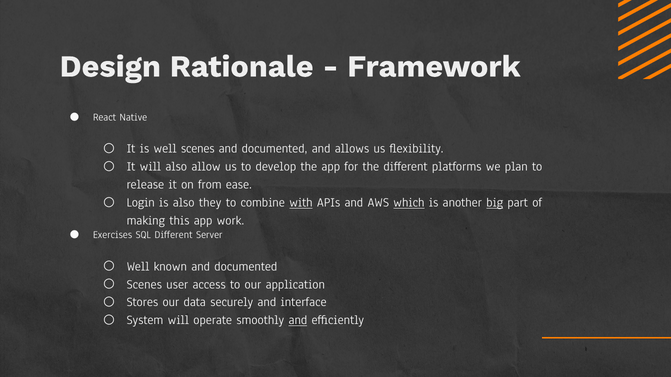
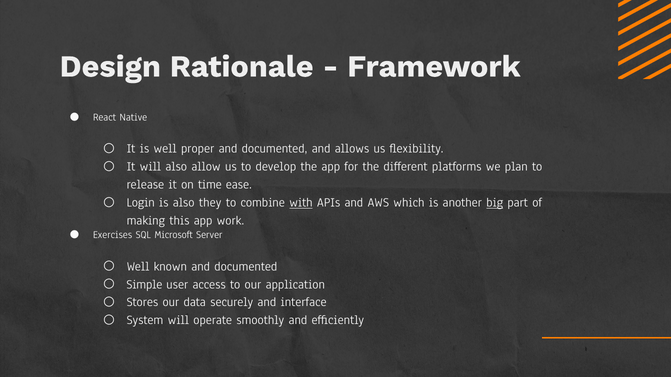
well scenes: scenes -> proper
from: from -> time
which underline: present -> none
SQL Different: Different -> Microsoft
Scenes at (144, 285): Scenes -> Simple
and at (298, 321) underline: present -> none
